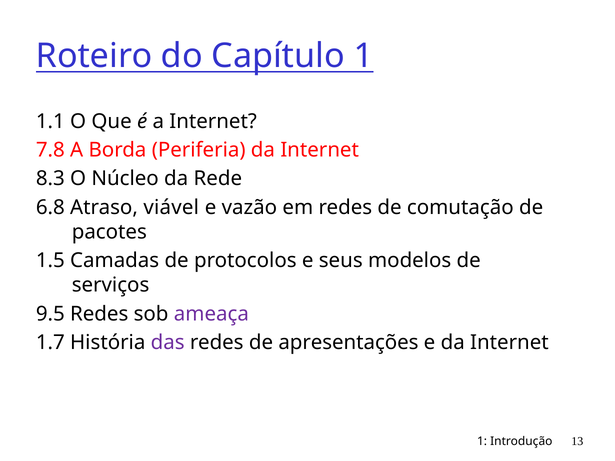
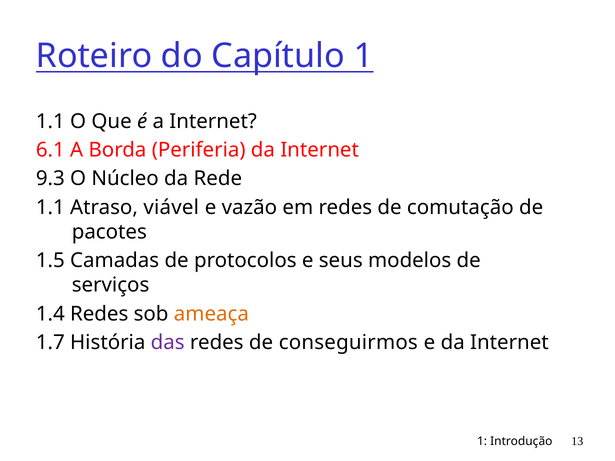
7.8: 7.8 -> 6.1
8.3: 8.3 -> 9.3
6.8 at (50, 207): 6.8 -> 1.1
9.5: 9.5 -> 1.4
ameaça colour: purple -> orange
apresentações: apresentações -> conseguirmos
